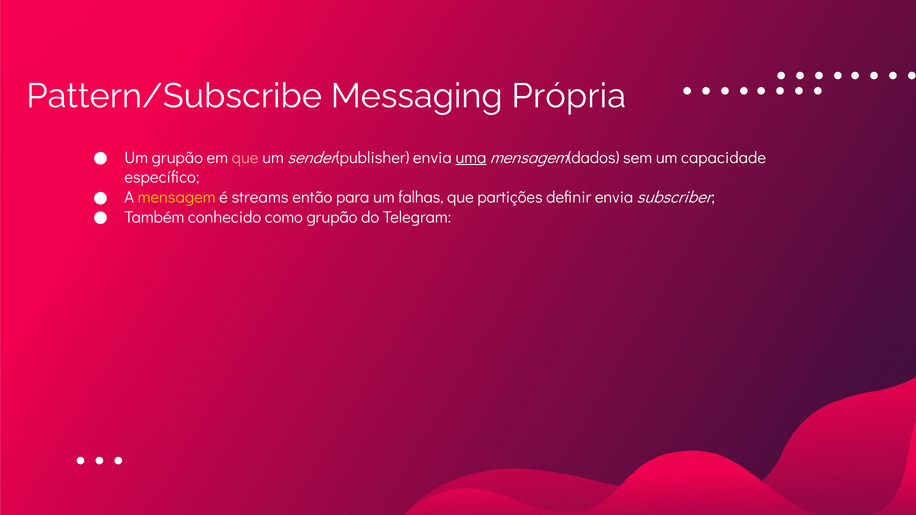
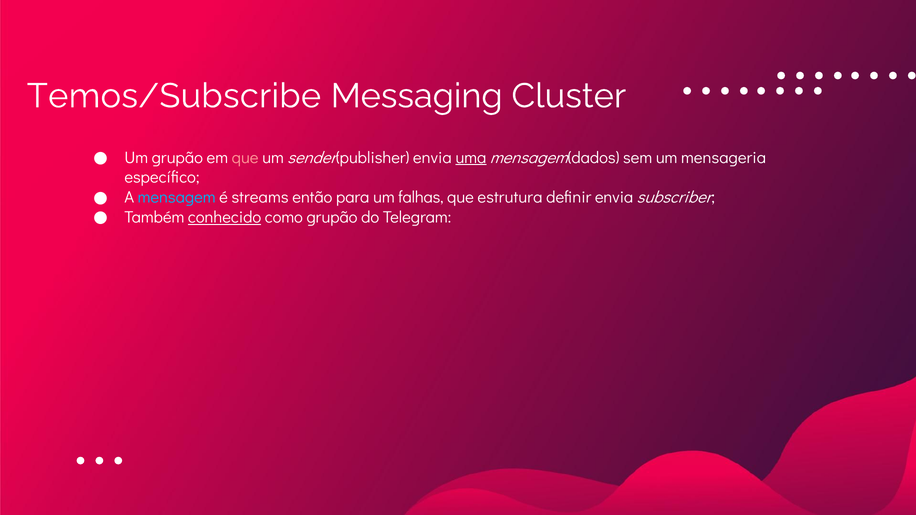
Pattern/Subscribe: Pattern/Subscribe -> Temos/Subscribe
Própria: Própria -> Cluster
capacidade: capacidade -> mensageria
mensagem colour: yellow -> light blue
partições: partições -> estrutura
conhecido underline: none -> present
